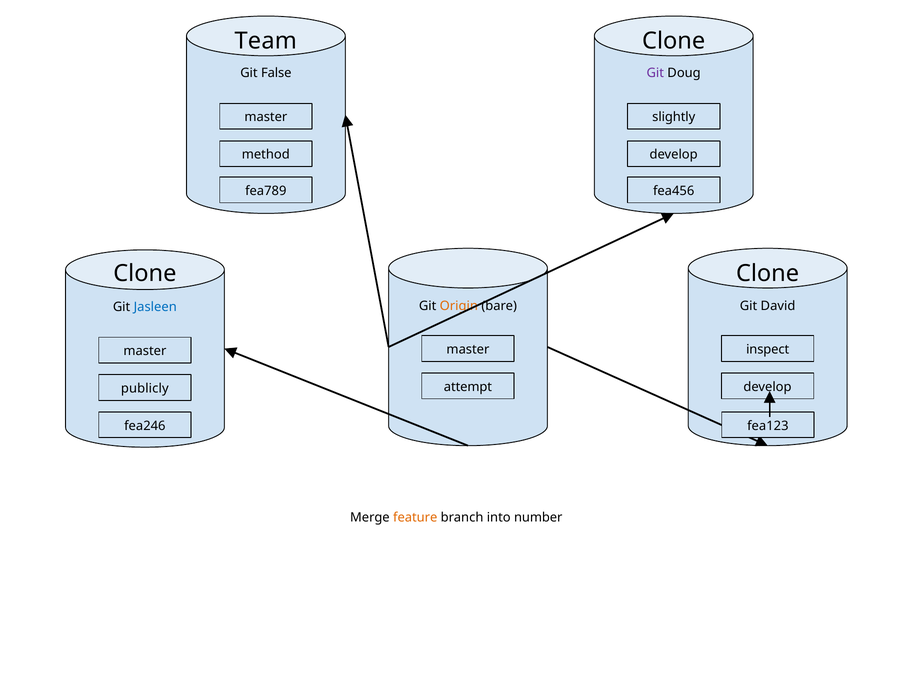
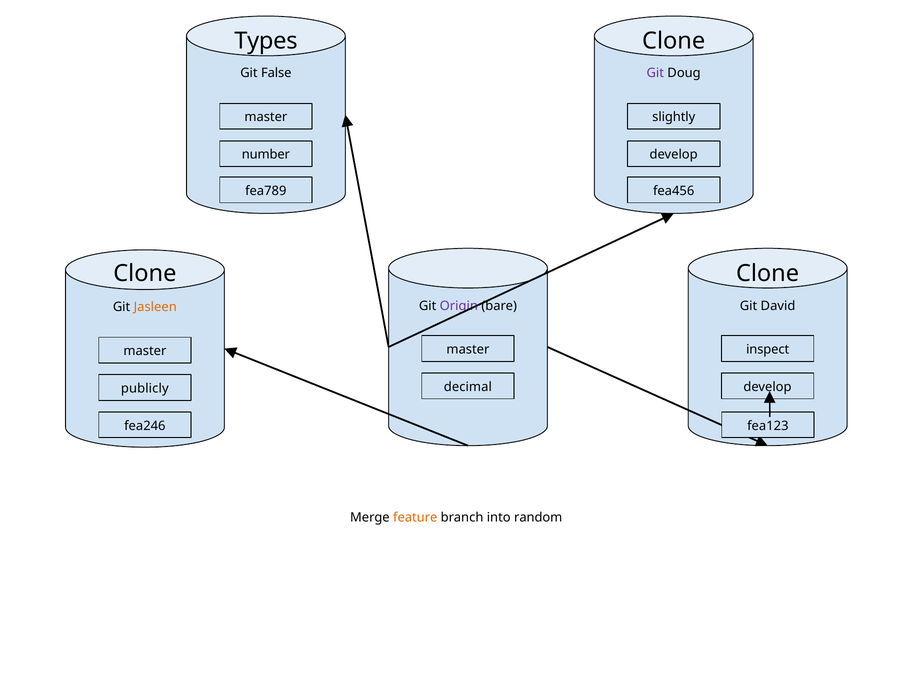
Team: Team -> Types
method: method -> number
Origin colour: orange -> purple
Jasleen colour: blue -> orange
attempt: attempt -> decimal
number: number -> random
